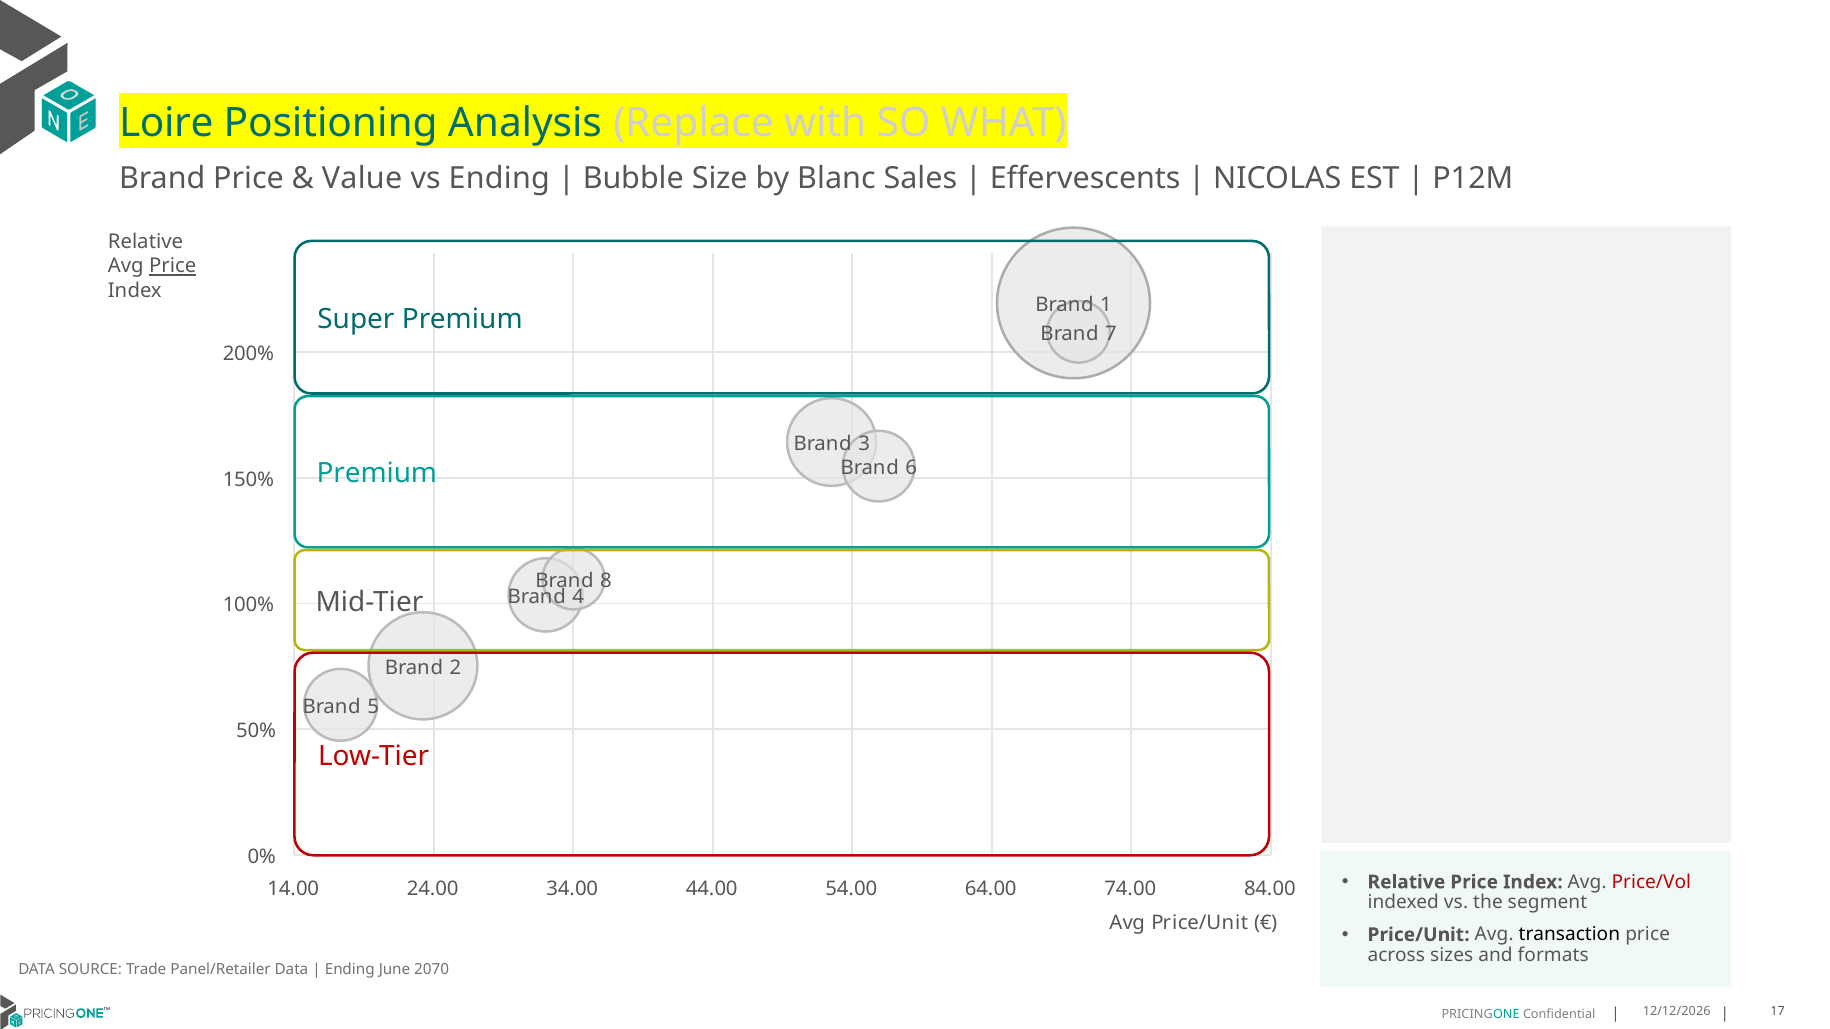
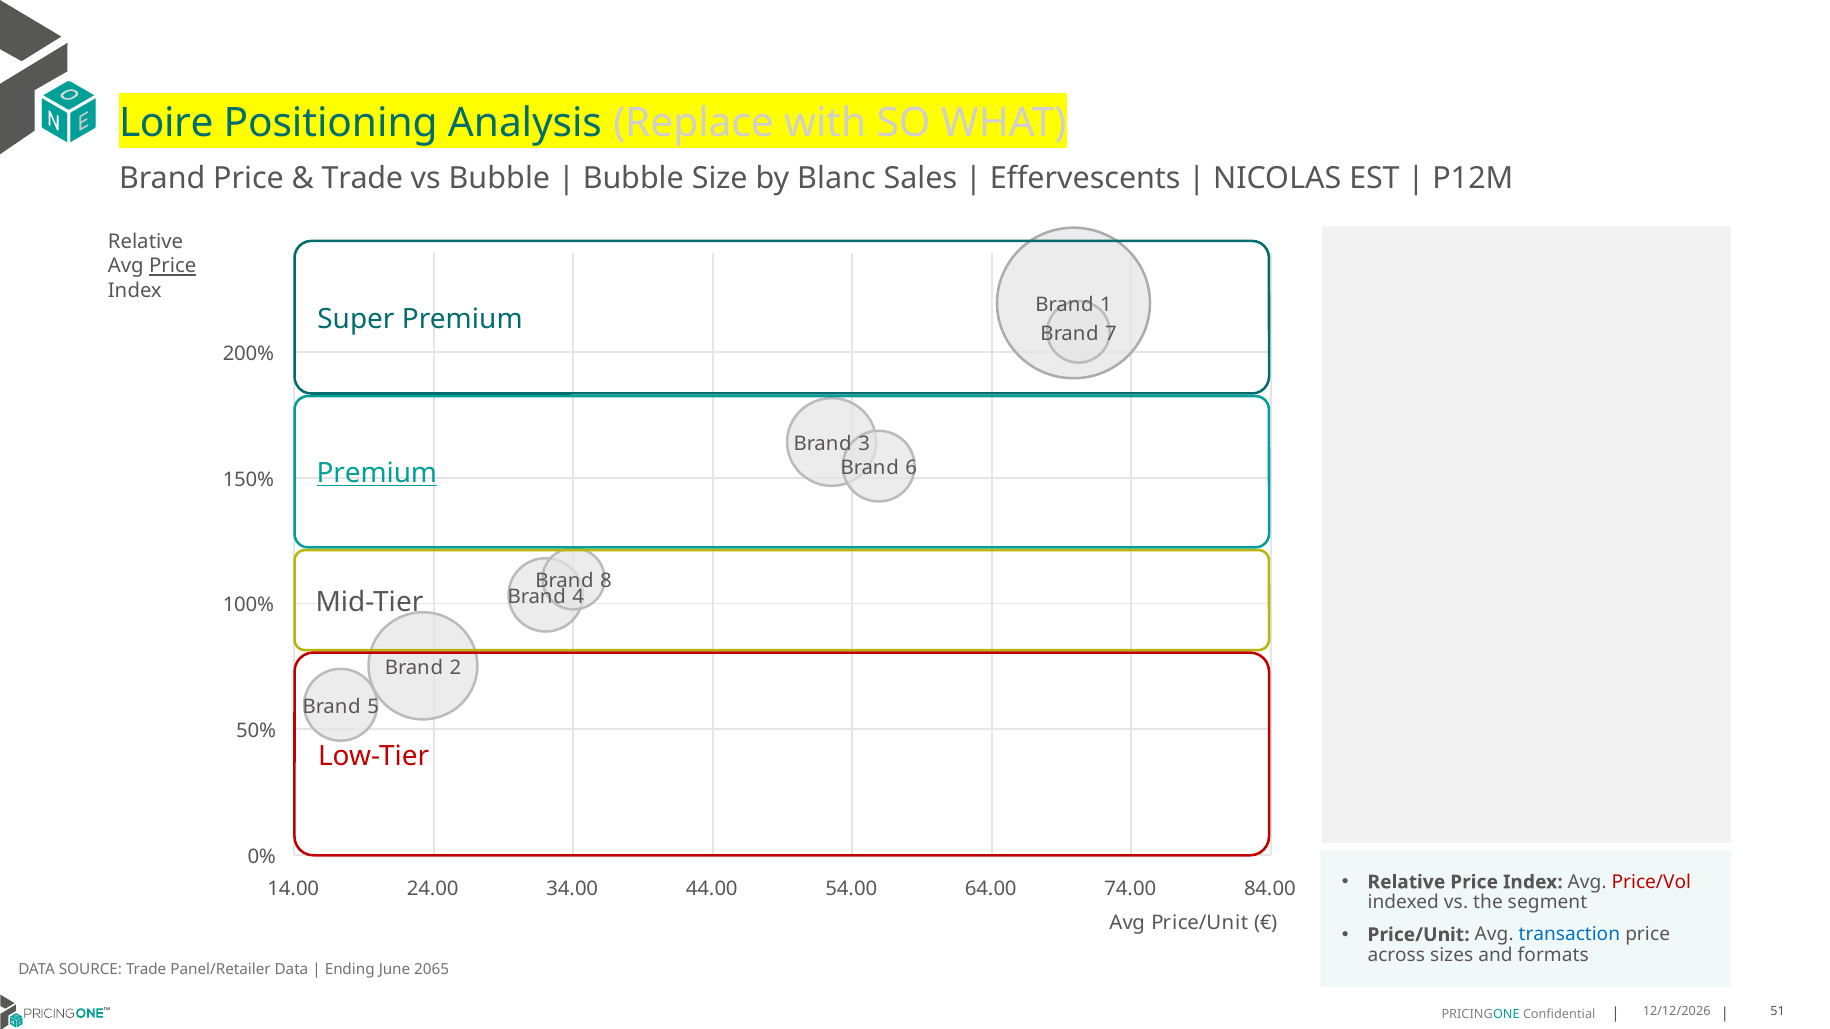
Value at (362, 178): Value -> Trade
vs Ending: Ending -> Bubble
Premium at (377, 474) underline: none -> present
transaction colour: black -> blue
2070: 2070 -> 2065
17: 17 -> 51
